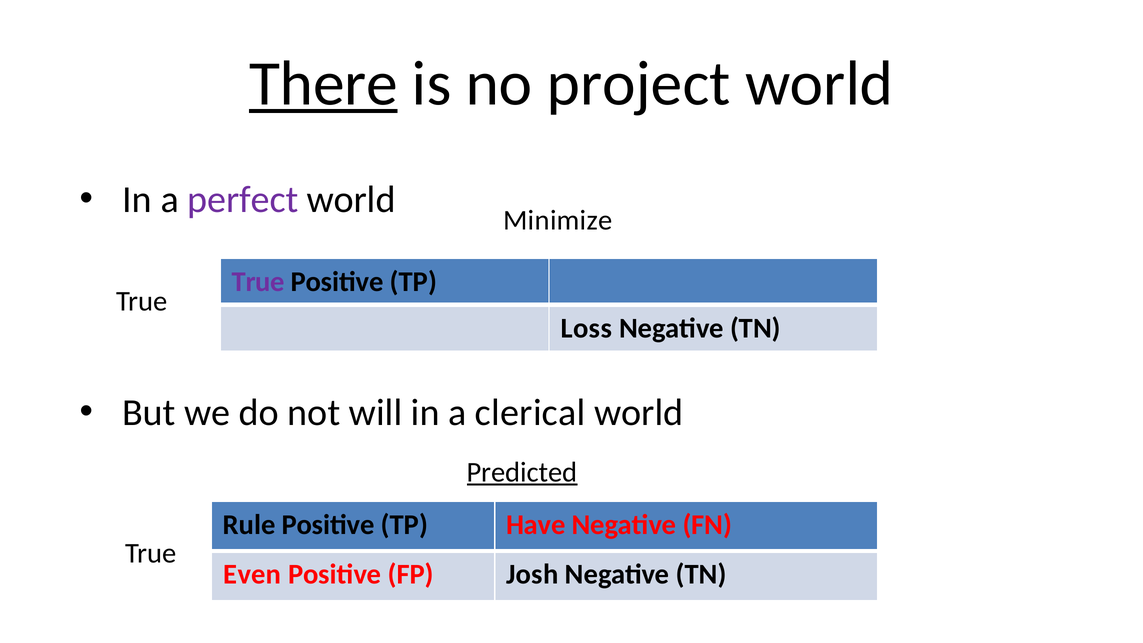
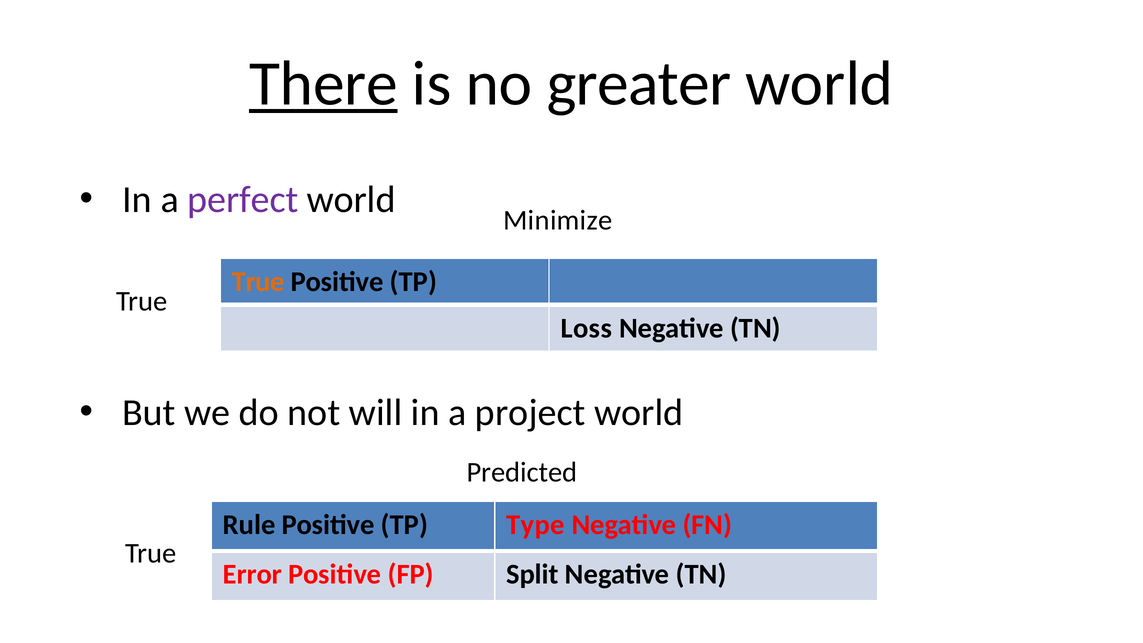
project: project -> greater
True at (258, 282) colour: purple -> orange
clerical: clerical -> project
Predicted underline: present -> none
Have: Have -> Type
Even: Even -> Error
Josh: Josh -> Split
